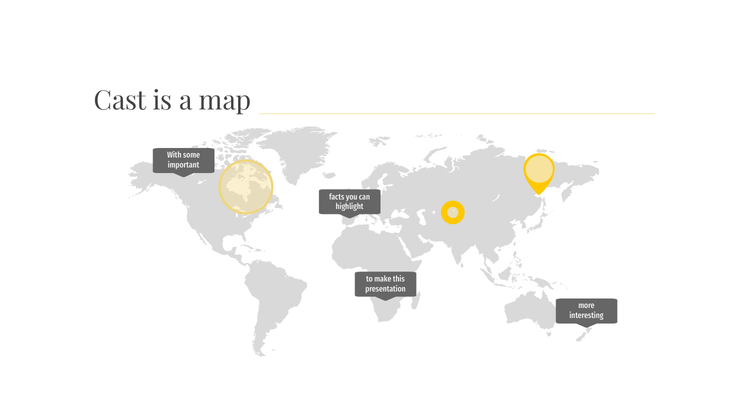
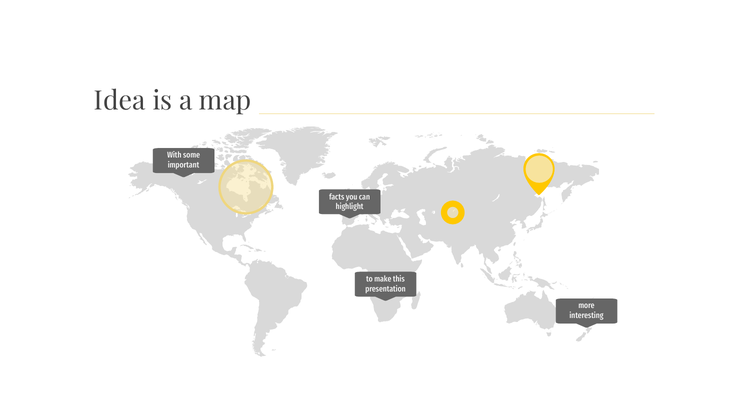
Cast: Cast -> Idea
